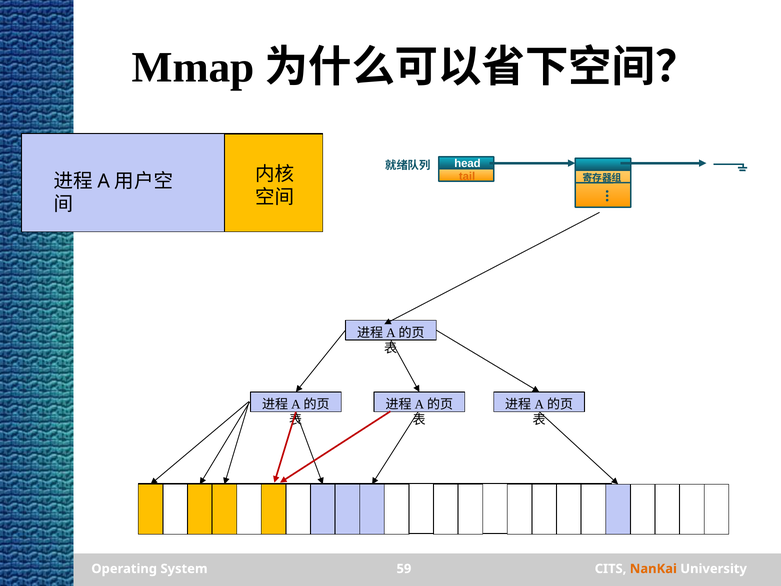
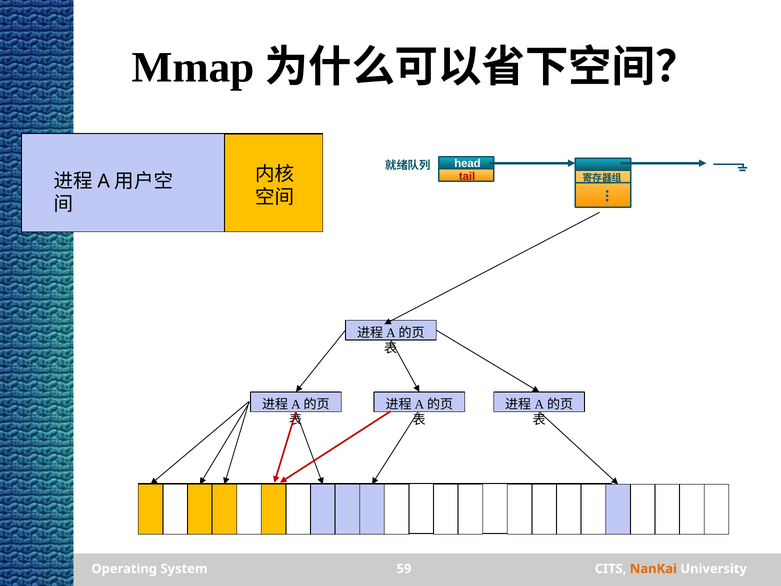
tail colour: orange -> red
